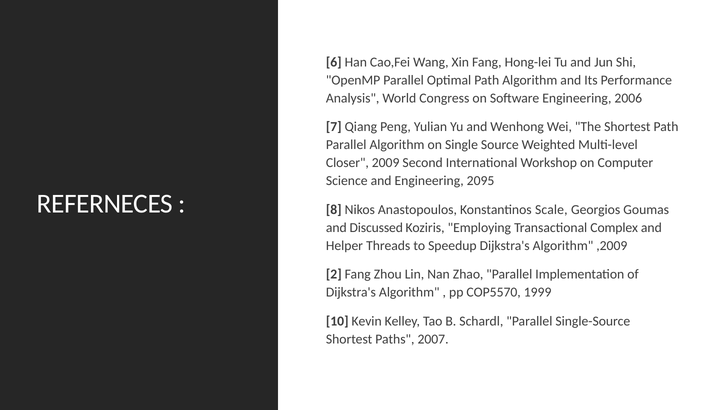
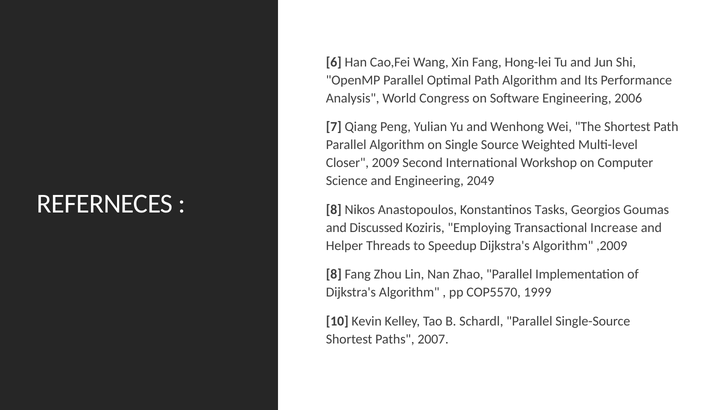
2095: 2095 -> 2049
Scale: Scale -> Tasks
Complex: Complex -> Increase
2 at (334, 274): 2 -> 8
